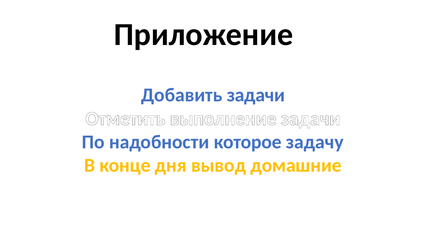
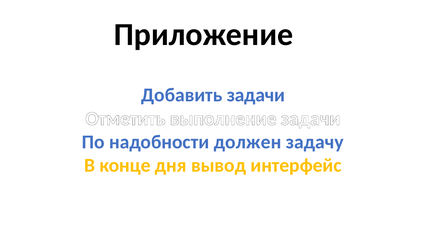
которое: которое -> должен
домашние: домашние -> интерфейс
